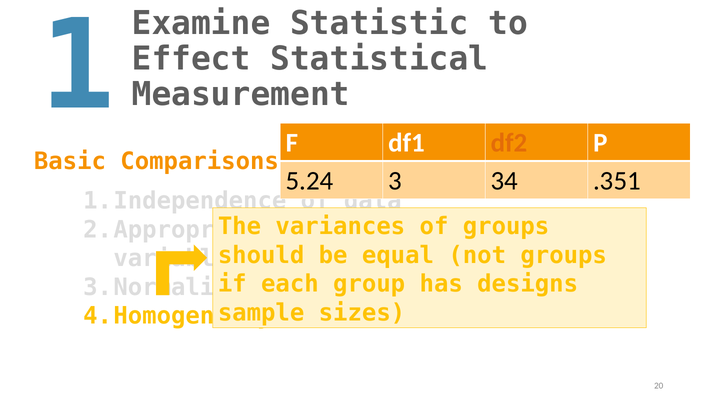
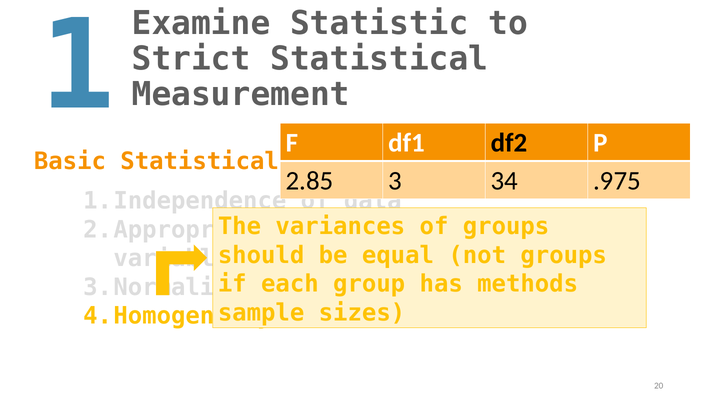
Effect: Effect -> Strict
df2 colour: orange -> black
Basic Comparisons: Comparisons -> Statistical
5.24: 5.24 -> 2.85
.351: .351 -> .975
designs: designs -> methods
